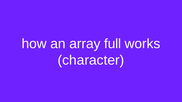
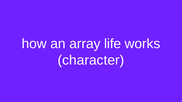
full: full -> life
